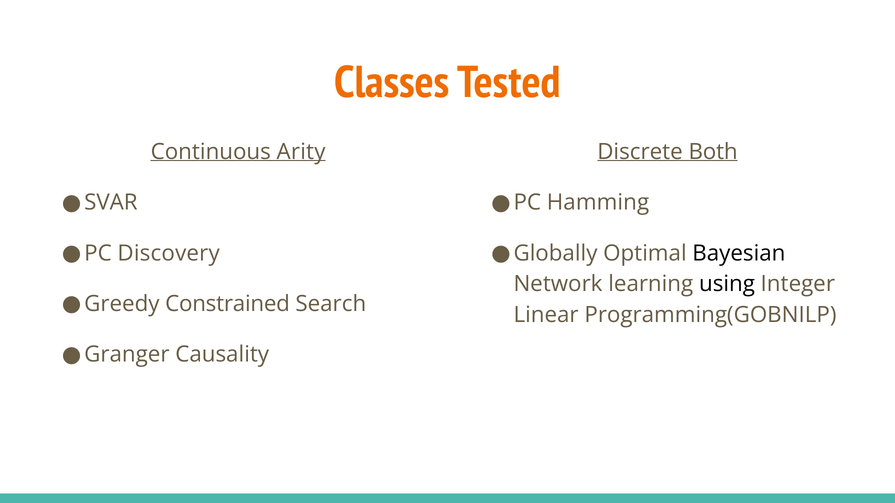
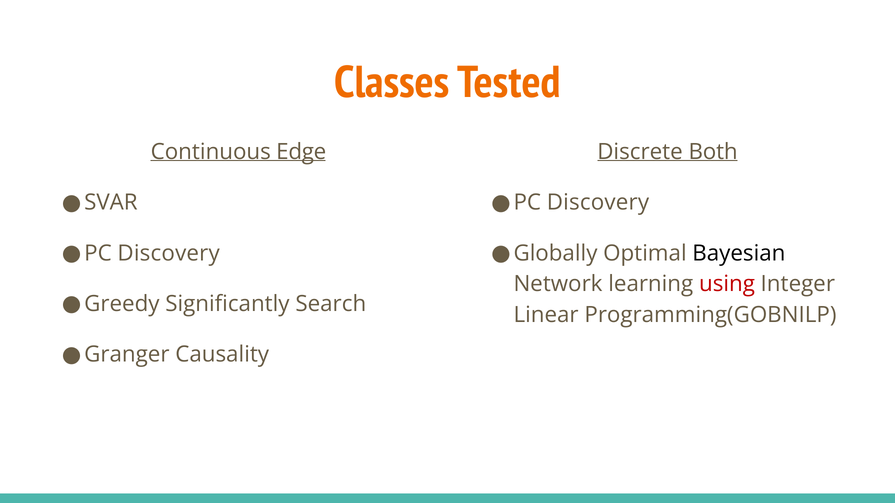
Arity: Arity -> Edge
Hamming at (598, 203): Hamming -> Discovery
using colour: black -> red
Constrained: Constrained -> Significantly
